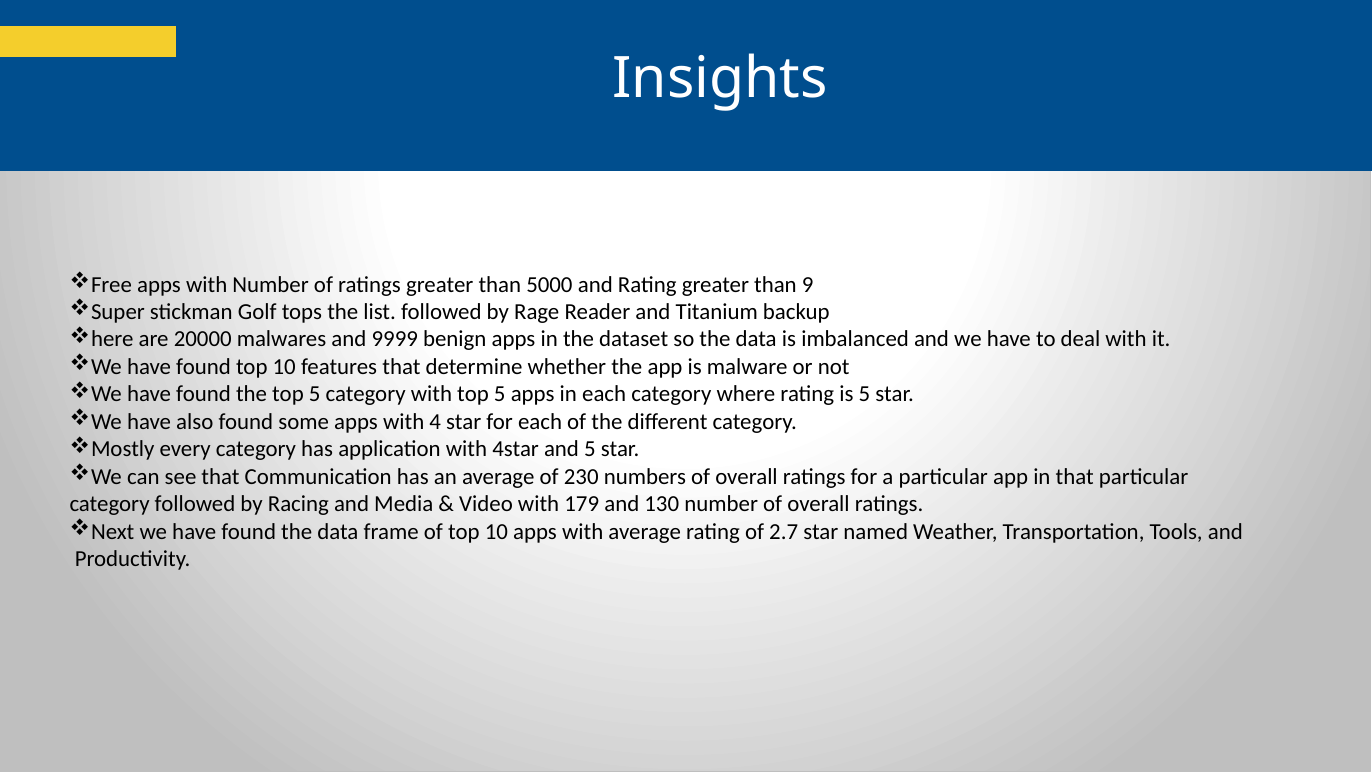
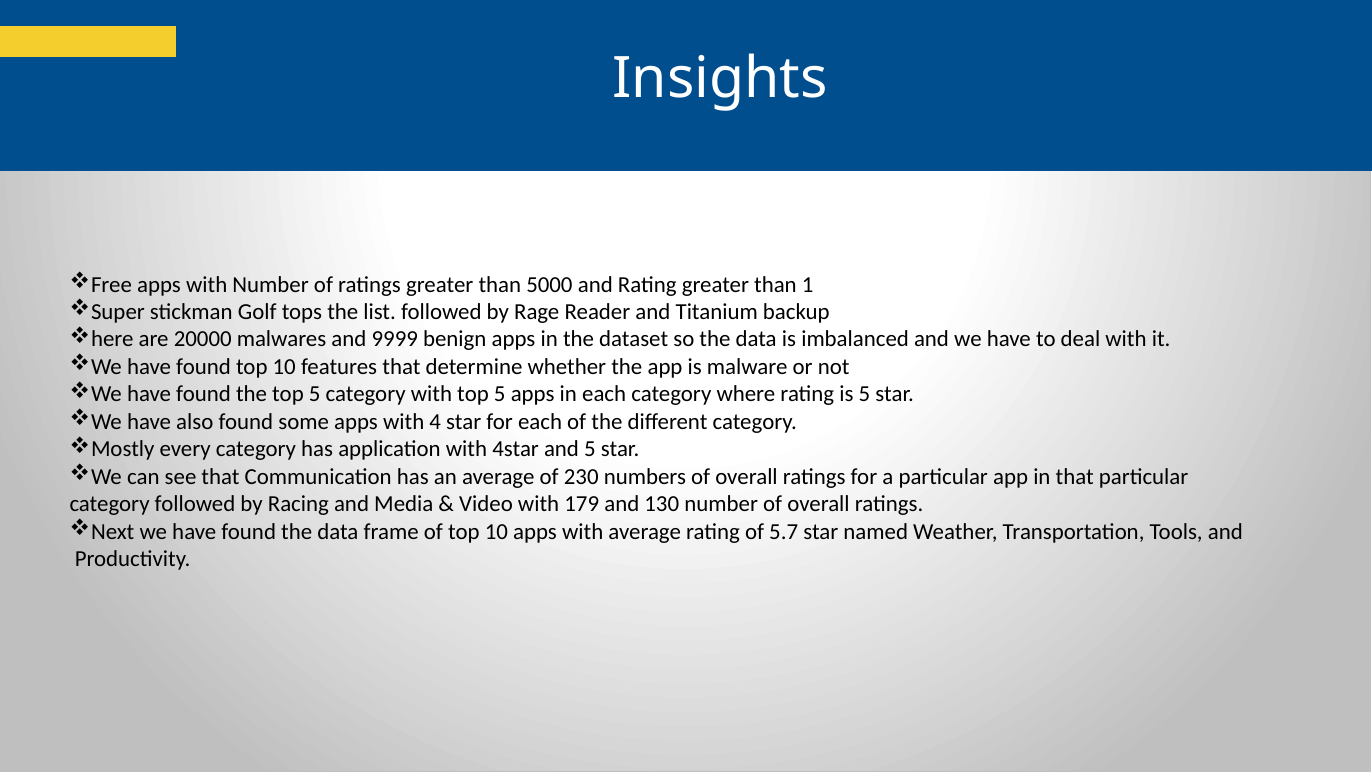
9: 9 -> 1
2.7: 2.7 -> 5.7
